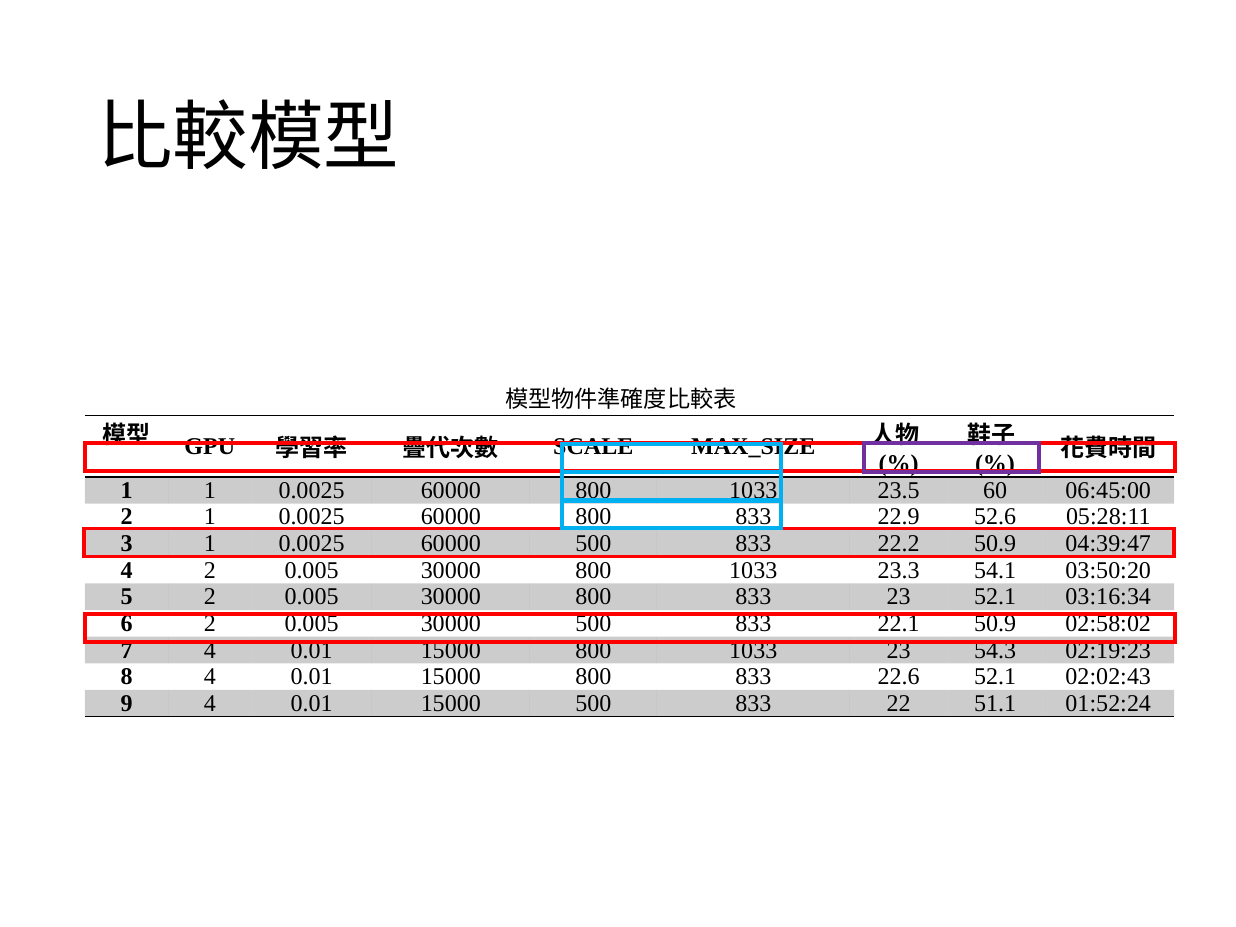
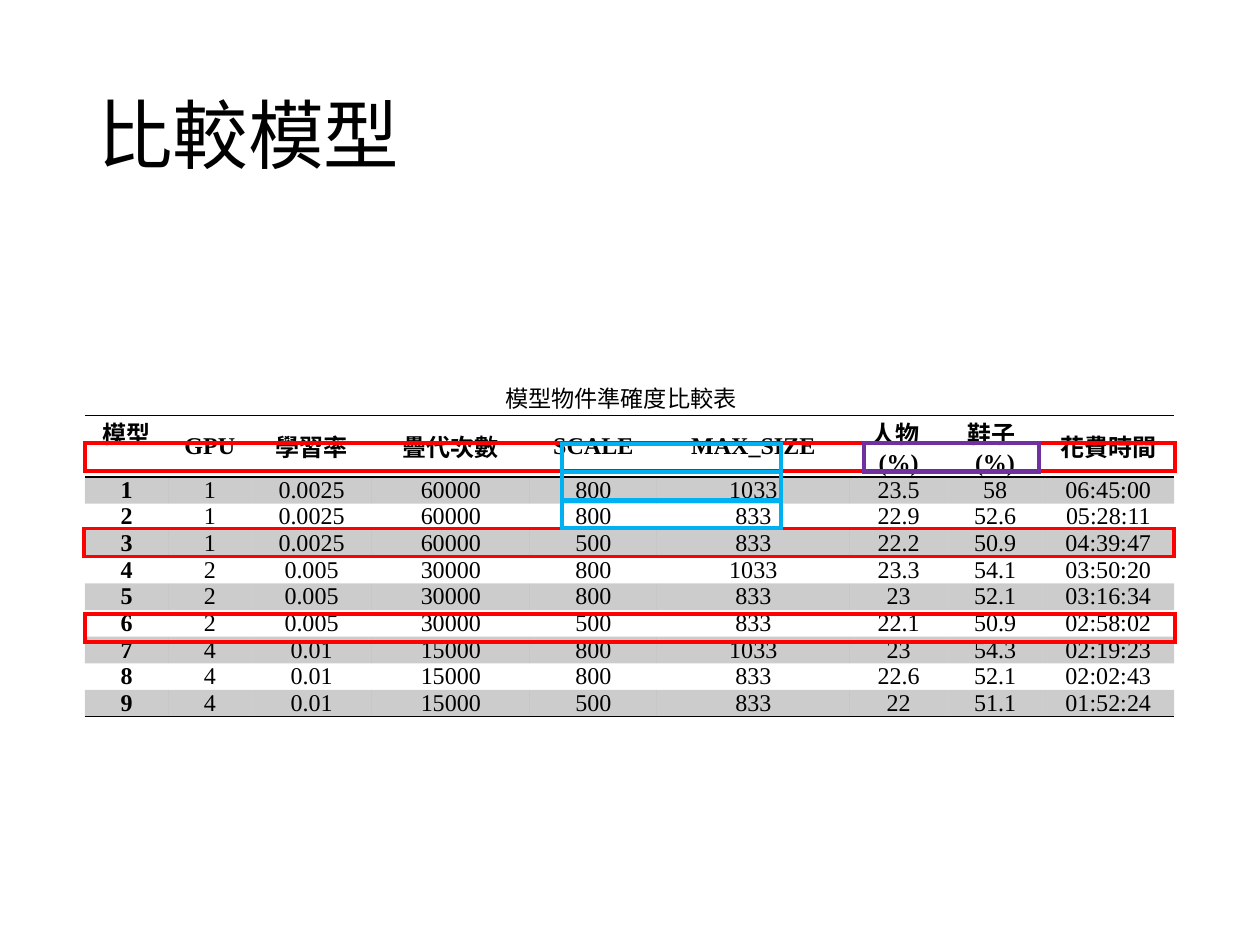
60: 60 -> 58
